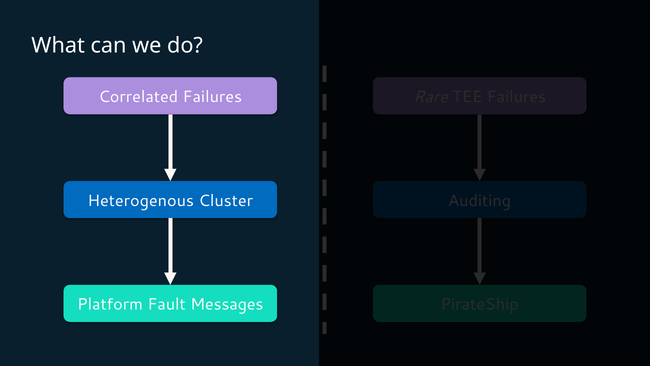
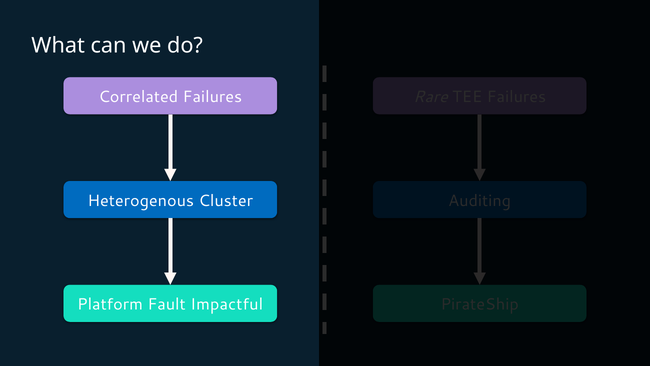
Messages: Messages -> Impactful
